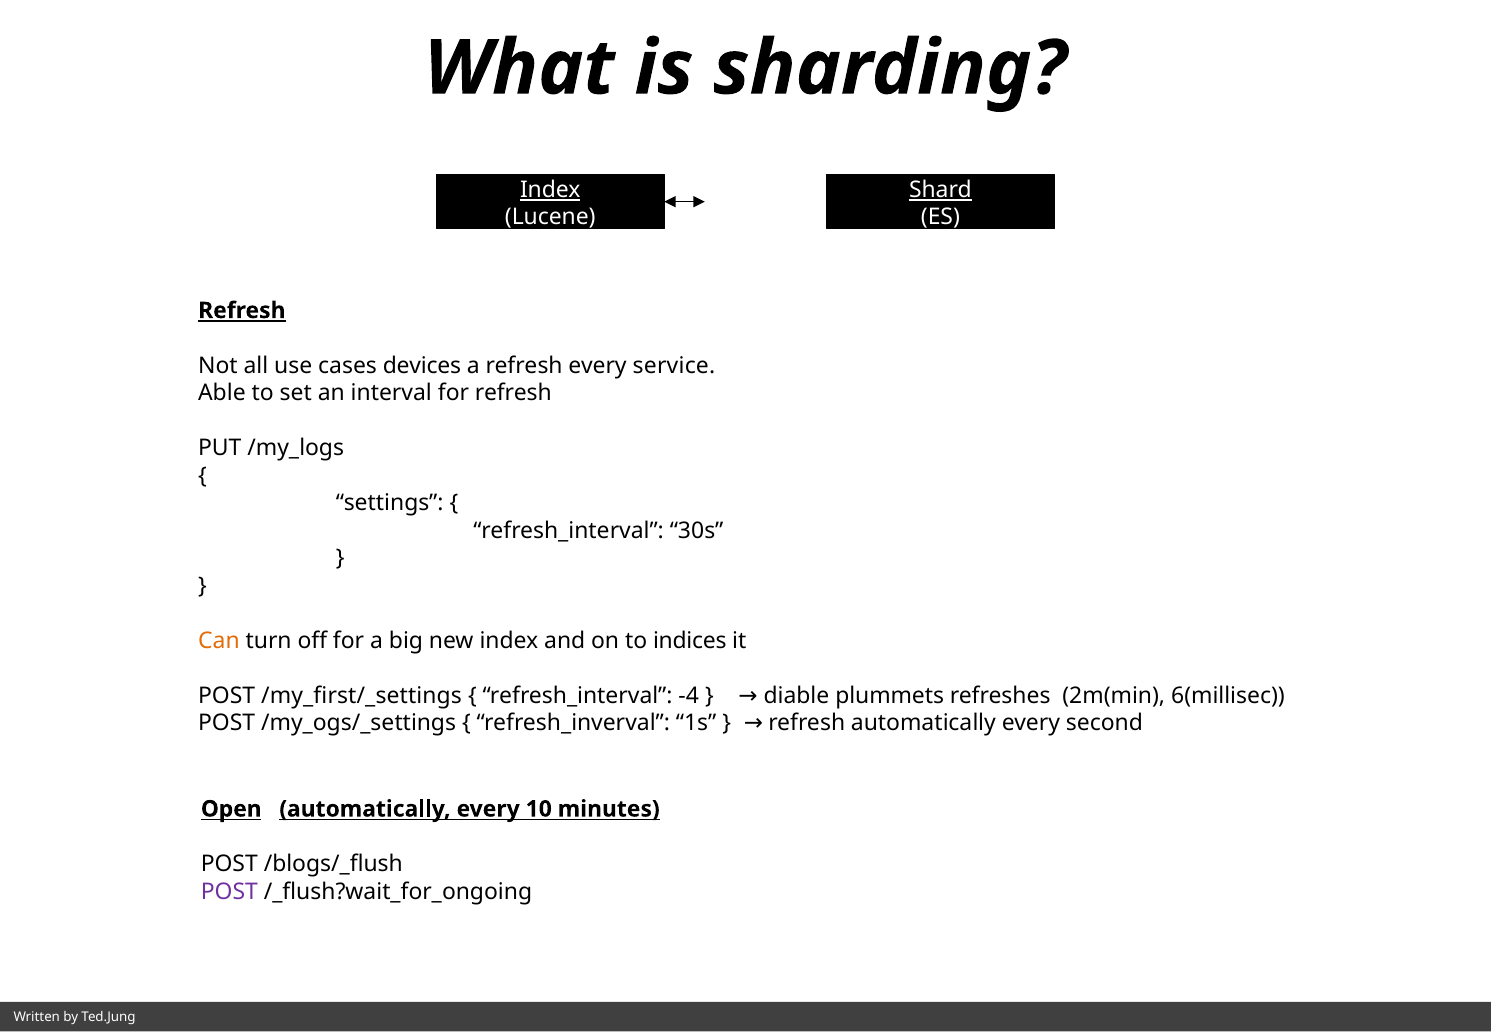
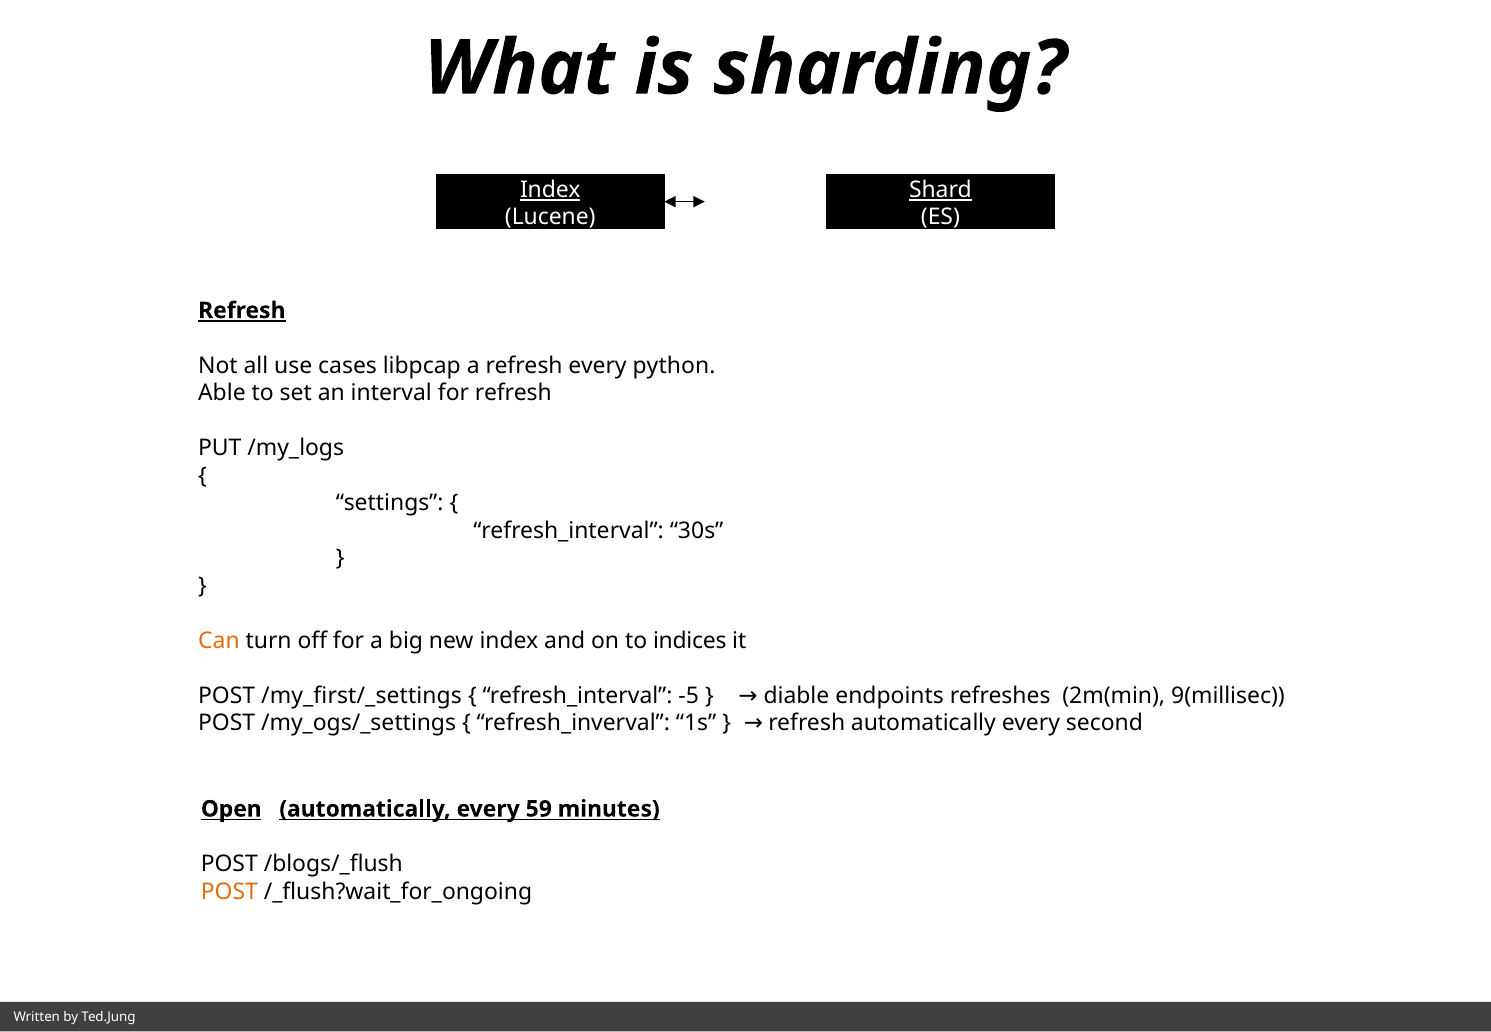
devices: devices -> libpcap
service: service -> python
-4: -4 -> -5
plummets: plummets -> endpoints
6(millisec: 6(millisec -> 9(millisec
10: 10 -> 59
POST at (229, 892) colour: purple -> orange
